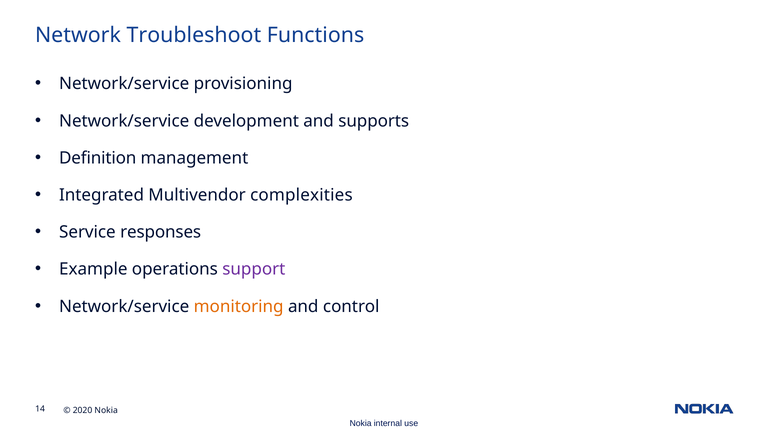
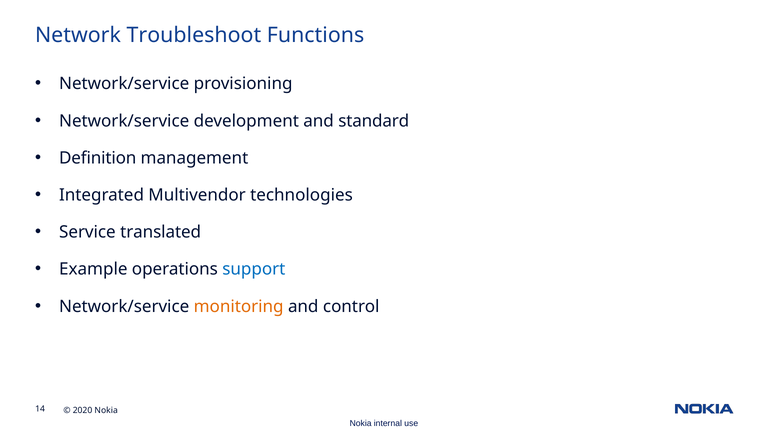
supports: supports -> standard
complexities: complexities -> technologies
responses: responses -> translated
support colour: purple -> blue
